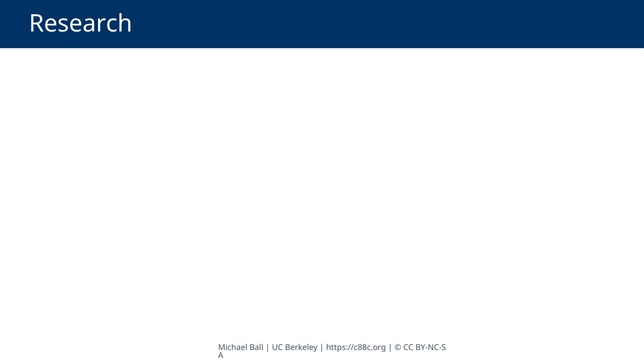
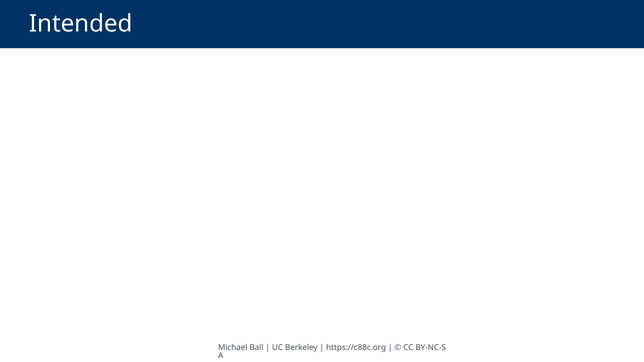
Research: Research -> Intended
